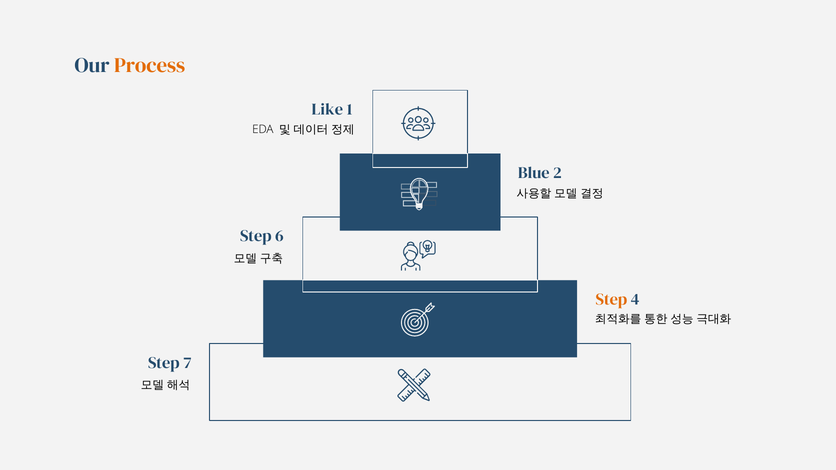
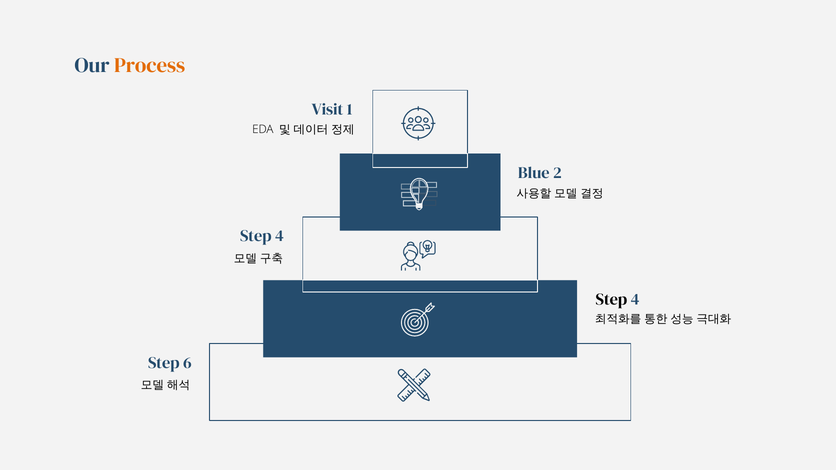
Like: Like -> Visit
6 at (279, 236): 6 -> 4
Step at (611, 300) colour: orange -> black
7: 7 -> 6
